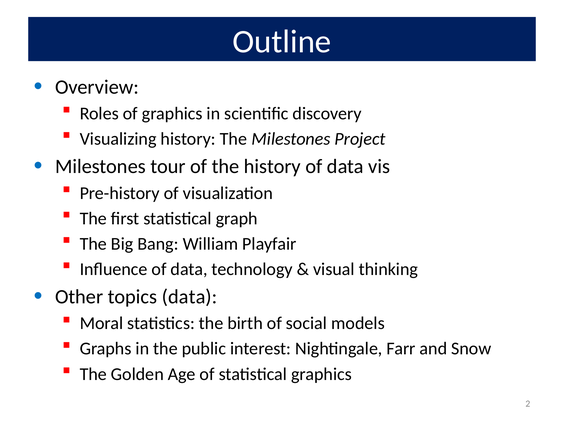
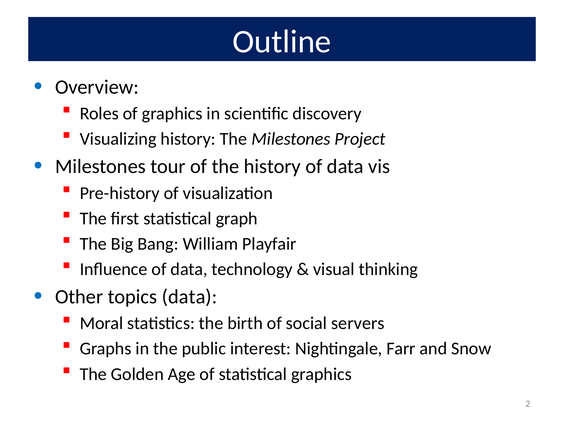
models: models -> servers
